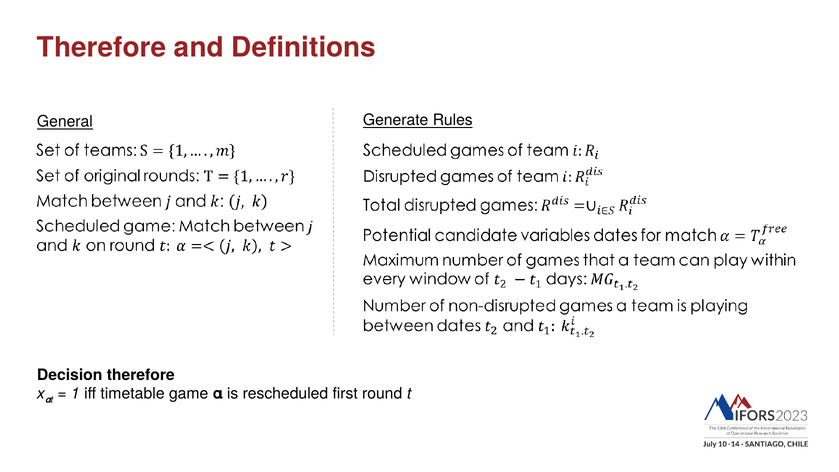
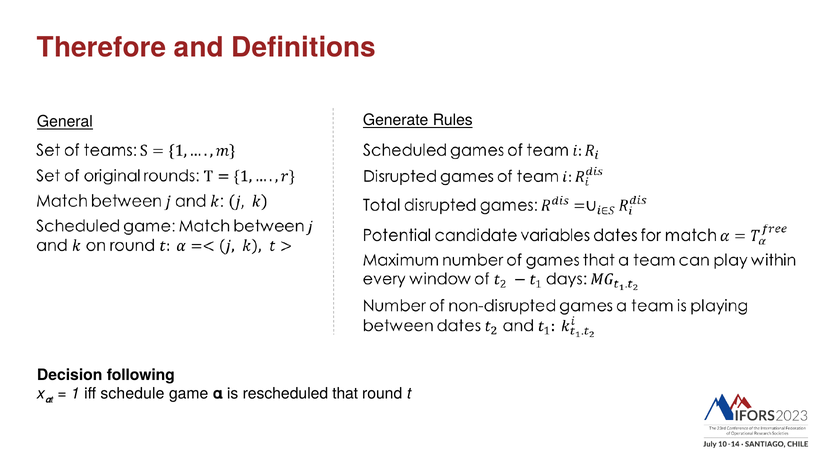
Decision therefore: therefore -> following
timetable: timetable -> schedule
first: first -> that
